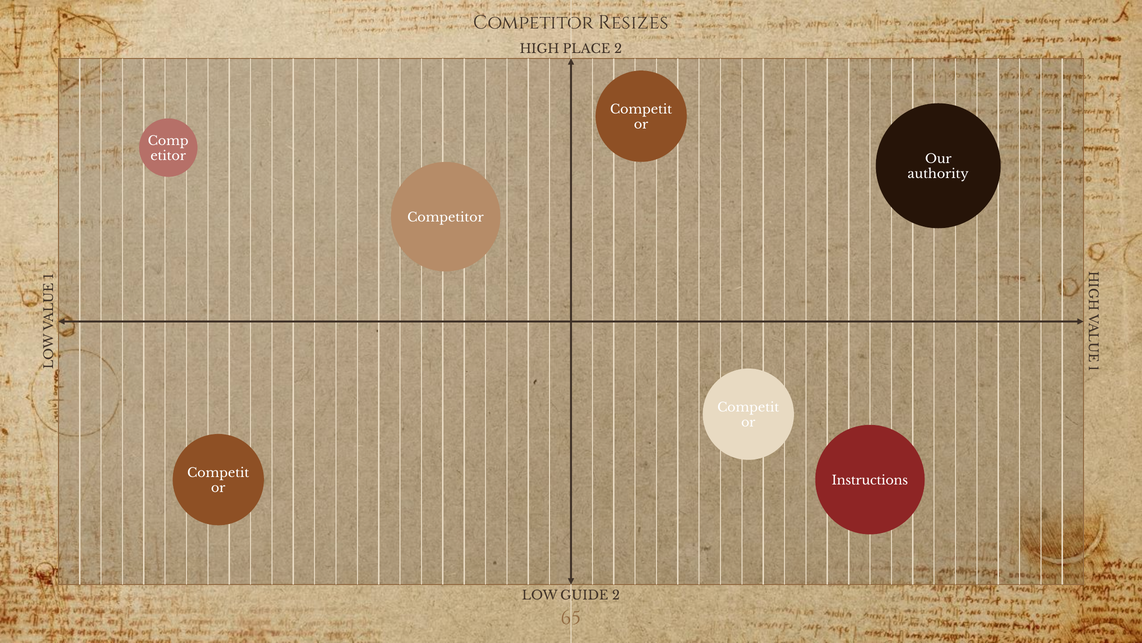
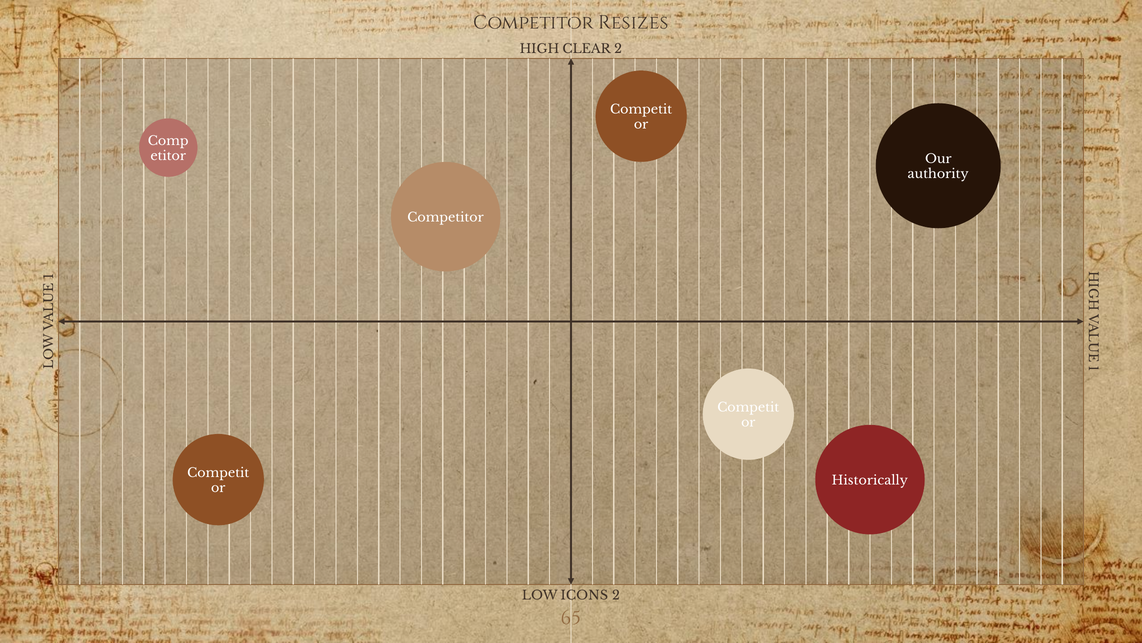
PLACE: PLACE -> CLEAR
Instructions: Instructions -> Historically
GUIDE: GUIDE -> ICONS
